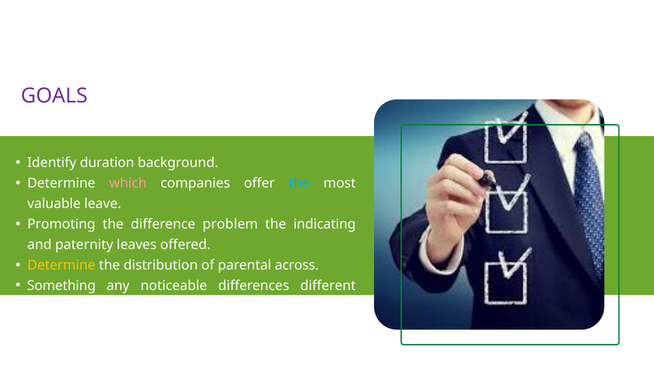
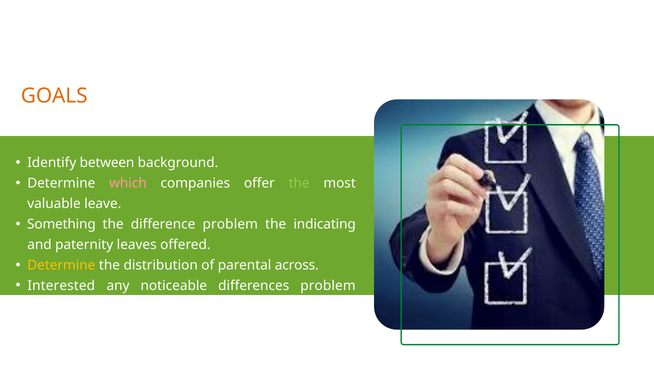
GOALS colour: purple -> orange
duration: duration -> between
the at (299, 183) colour: light blue -> light green
Promoting: Promoting -> Something
Something: Something -> Interested
differences different: different -> problem
